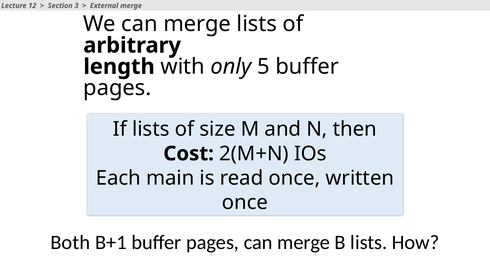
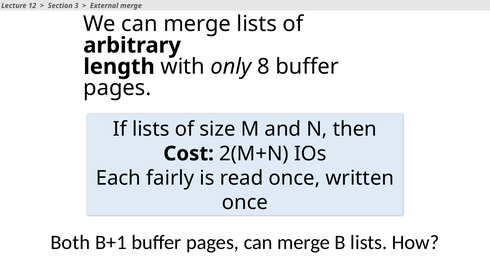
5: 5 -> 8
main: main -> fairly
